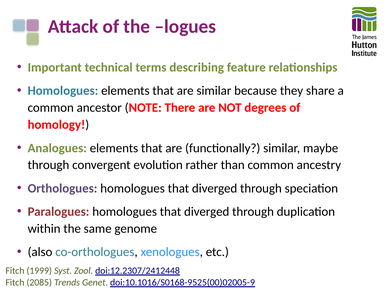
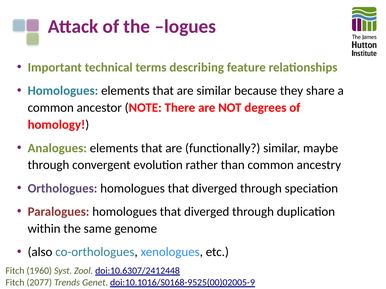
1999: 1999 -> 1960
doi:12.2307/2412448: doi:12.2307/2412448 -> doi:10.6307/2412448
2085: 2085 -> 2077
